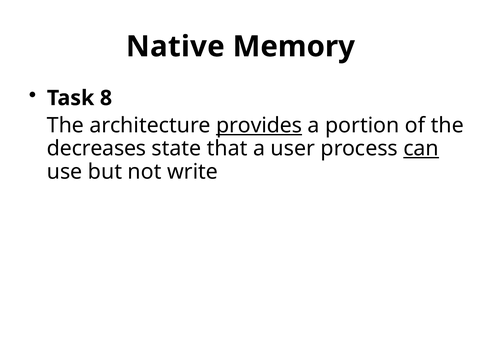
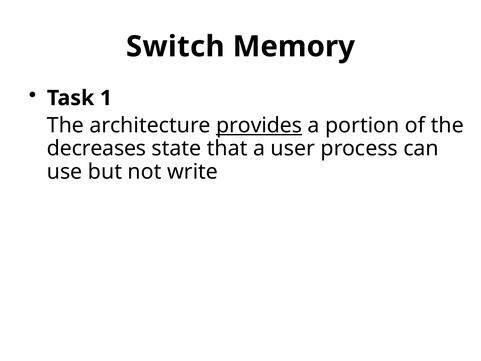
Native: Native -> Switch
8: 8 -> 1
can underline: present -> none
